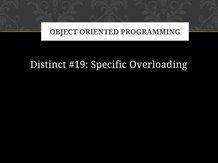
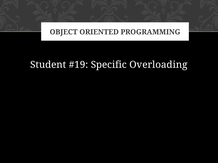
Distinct: Distinct -> Student
